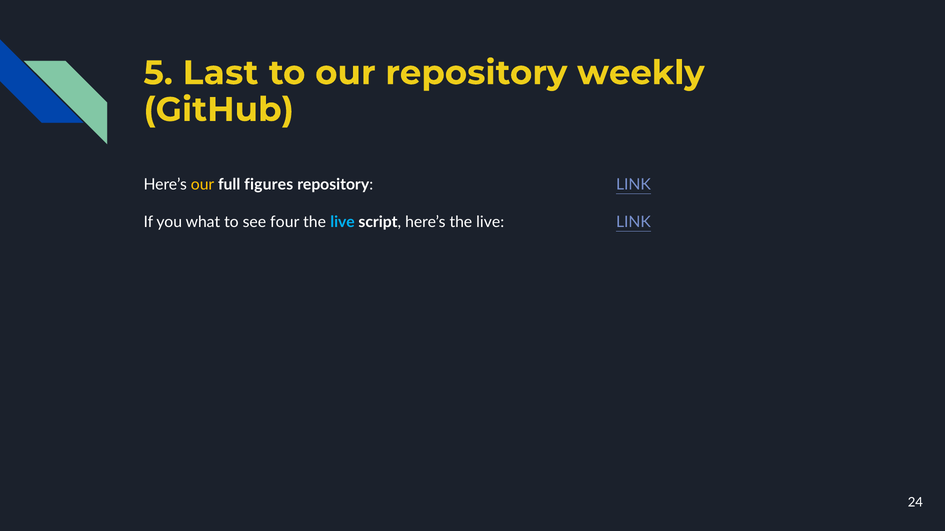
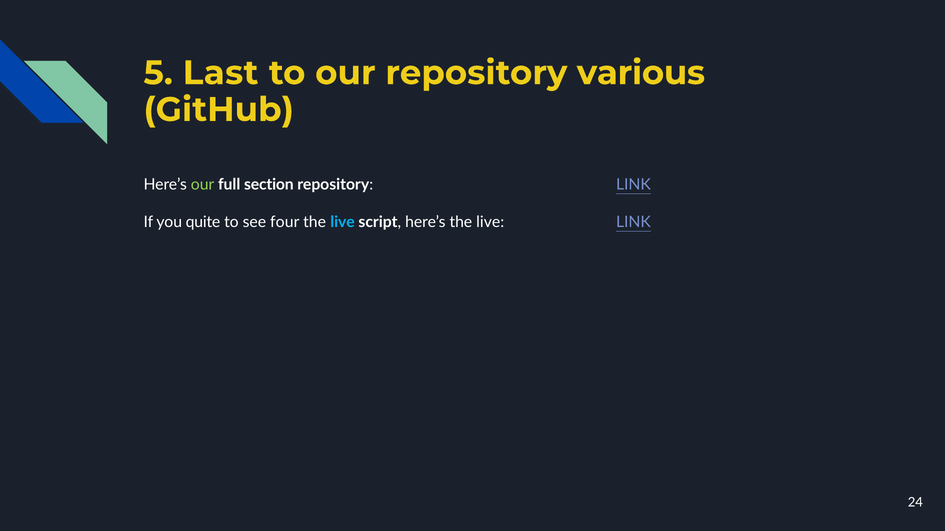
weekly: weekly -> various
our at (203, 185) colour: yellow -> light green
figures: figures -> section
what: what -> quite
